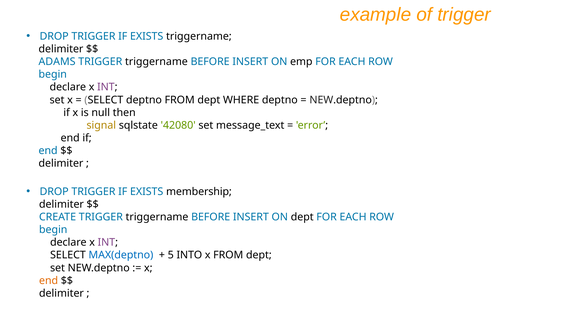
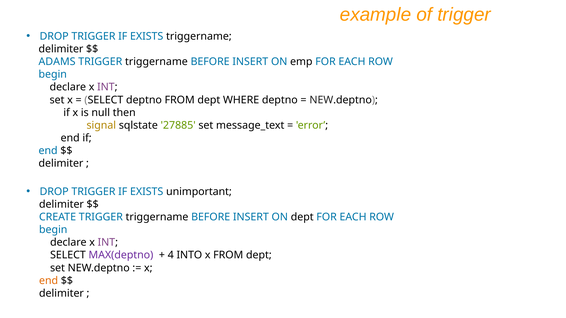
42080: 42080 -> 27885
membership: membership -> unimportant
MAX(deptno colour: blue -> purple
5: 5 -> 4
